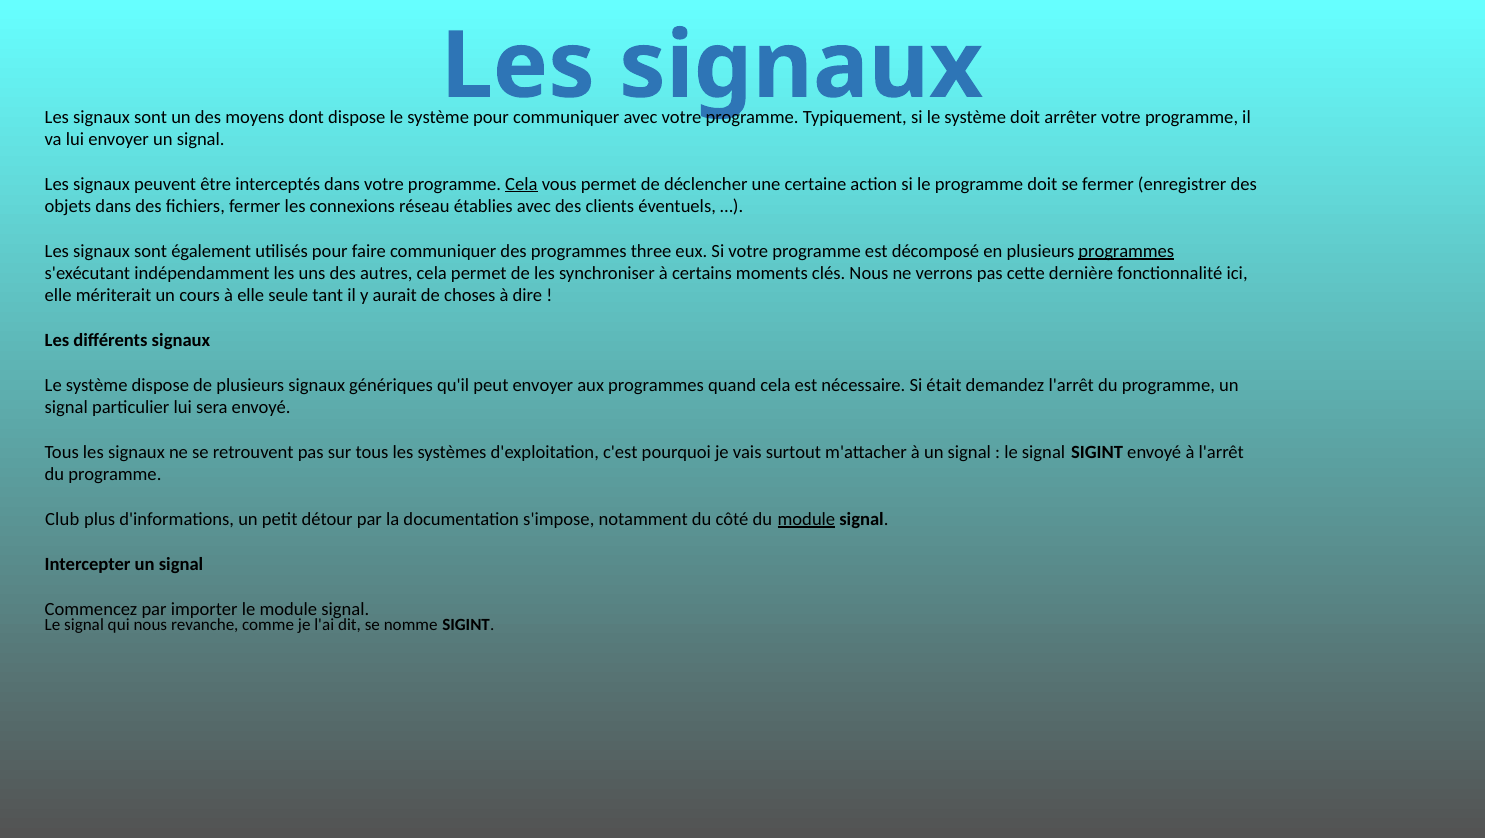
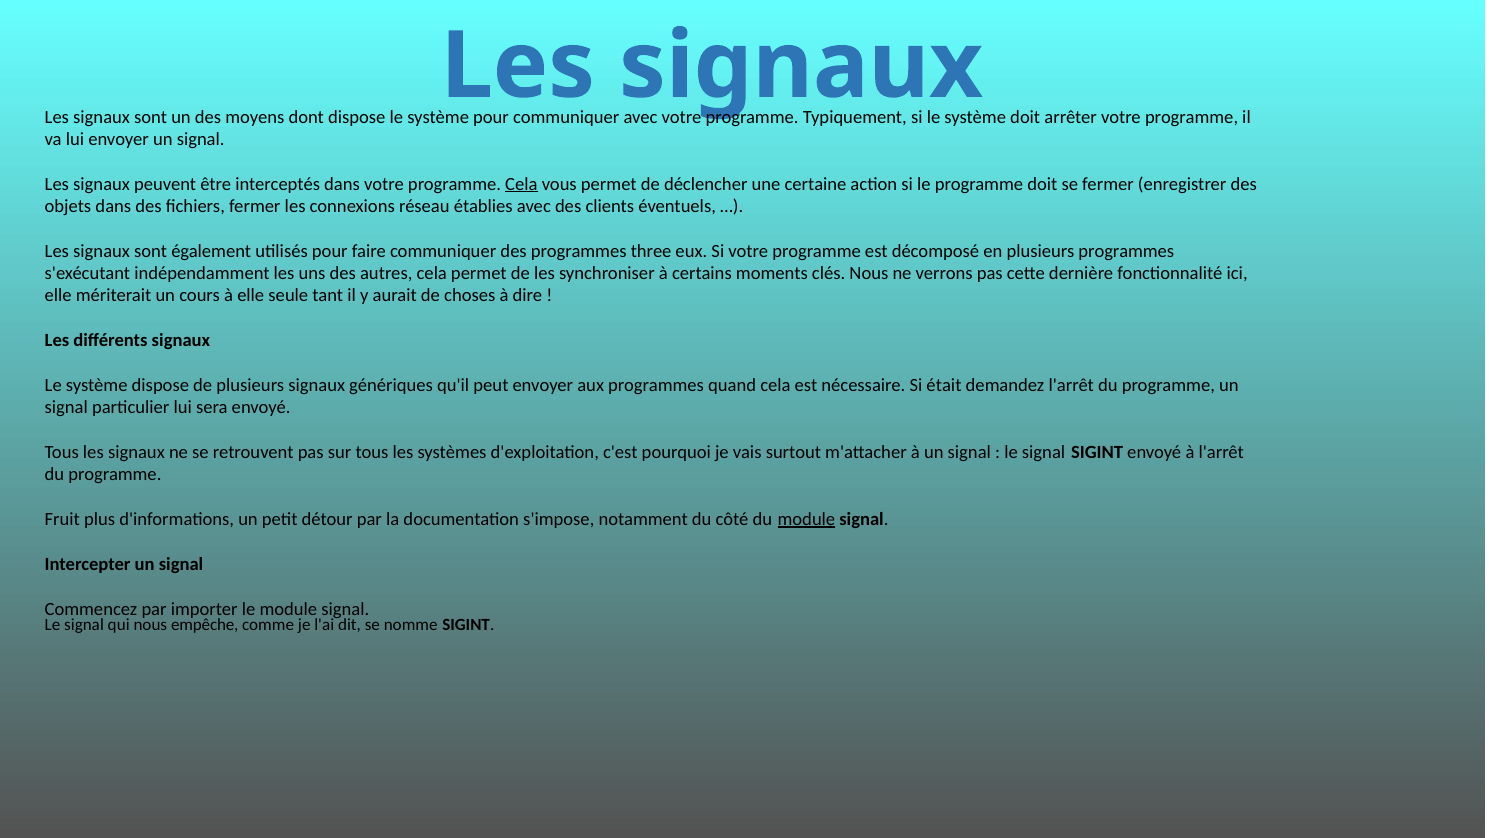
programmes at (1126, 251) underline: present -> none
Club: Club -> Fruit
revanche: revanche -> empêche
